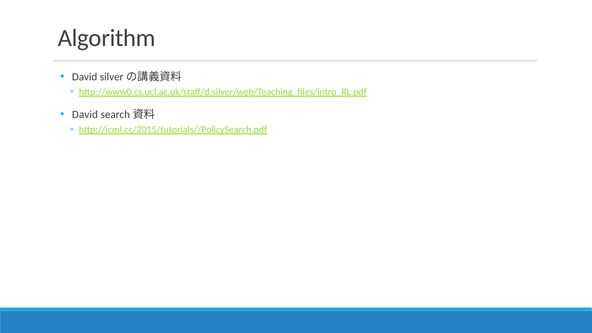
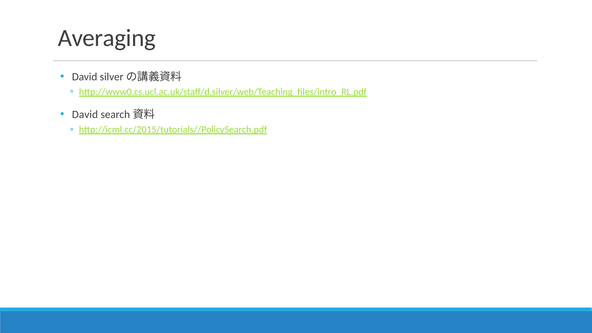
Algorithm: Algorithm -> Averaging
